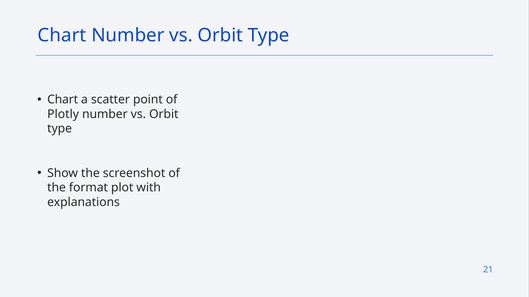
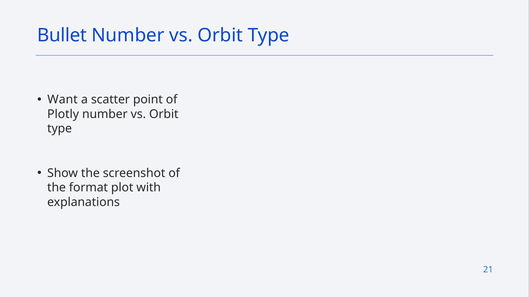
Chart at (62, 35): Chart -> Bullet
Chart at (63, 100): Chart -> Want
